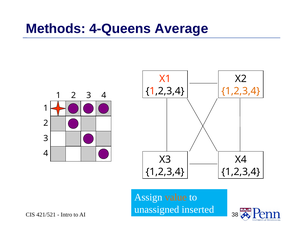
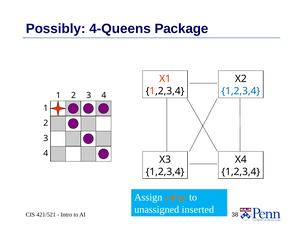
Methods: Methods -> Possibly
Average: Average -> Package
1,2,3,4 at (241, 91) colour: orange -> blue
